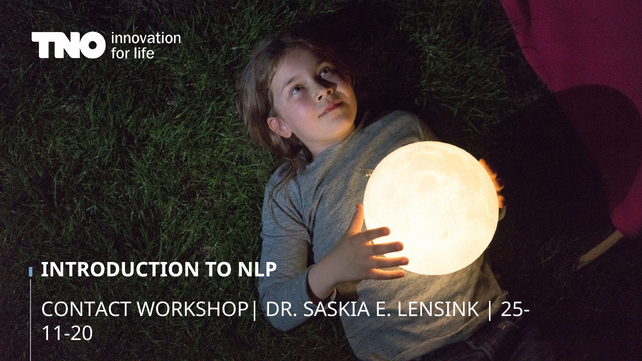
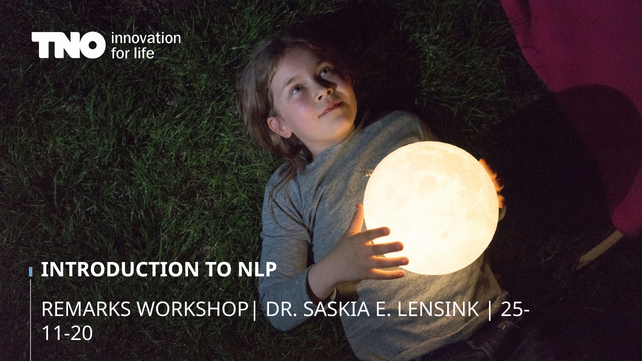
CONTACT: CONTACT -> REMARKS
